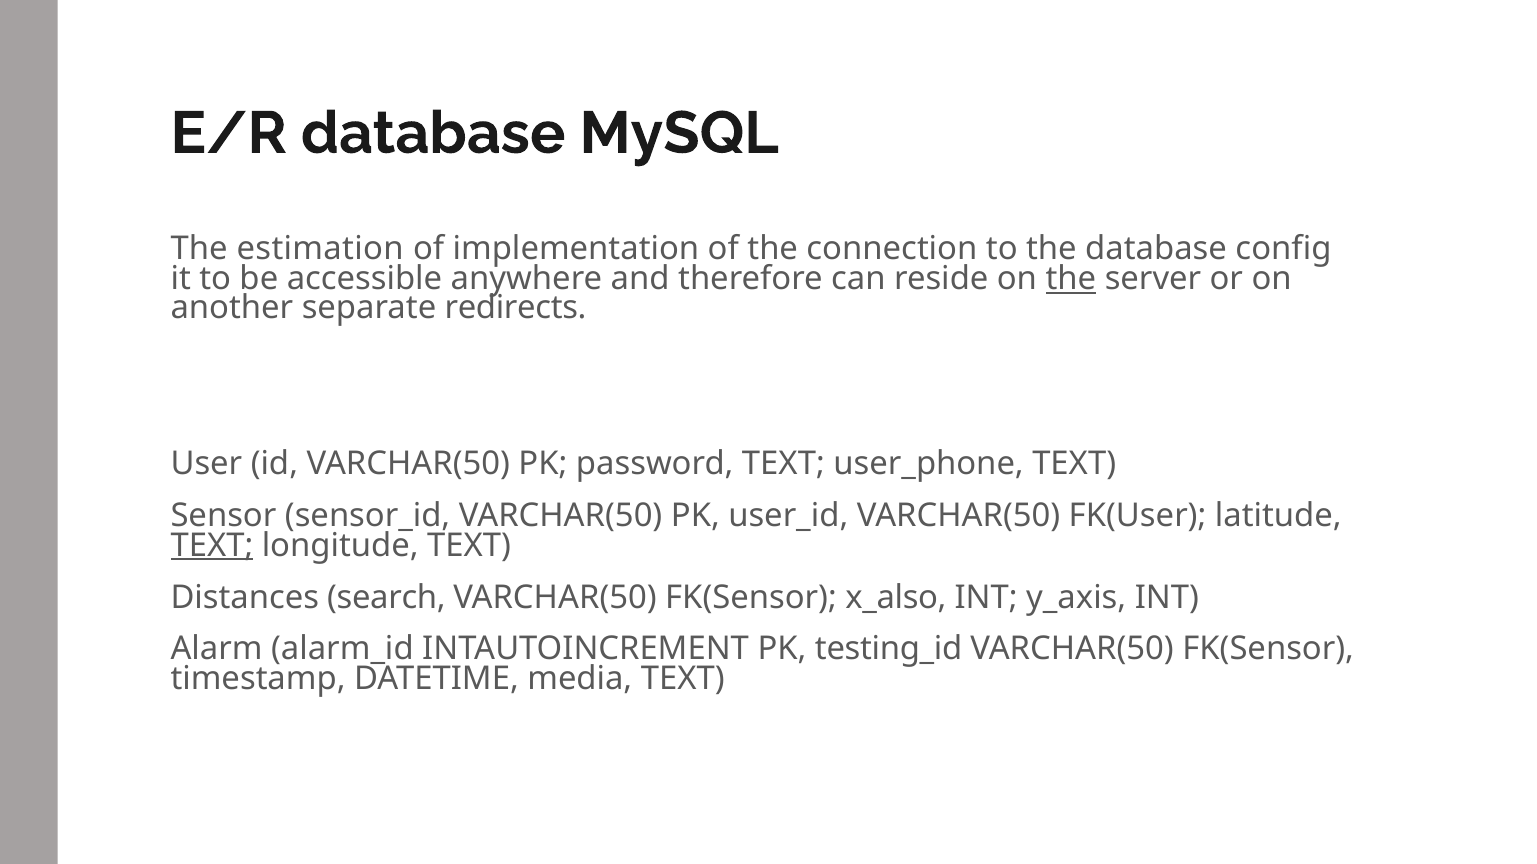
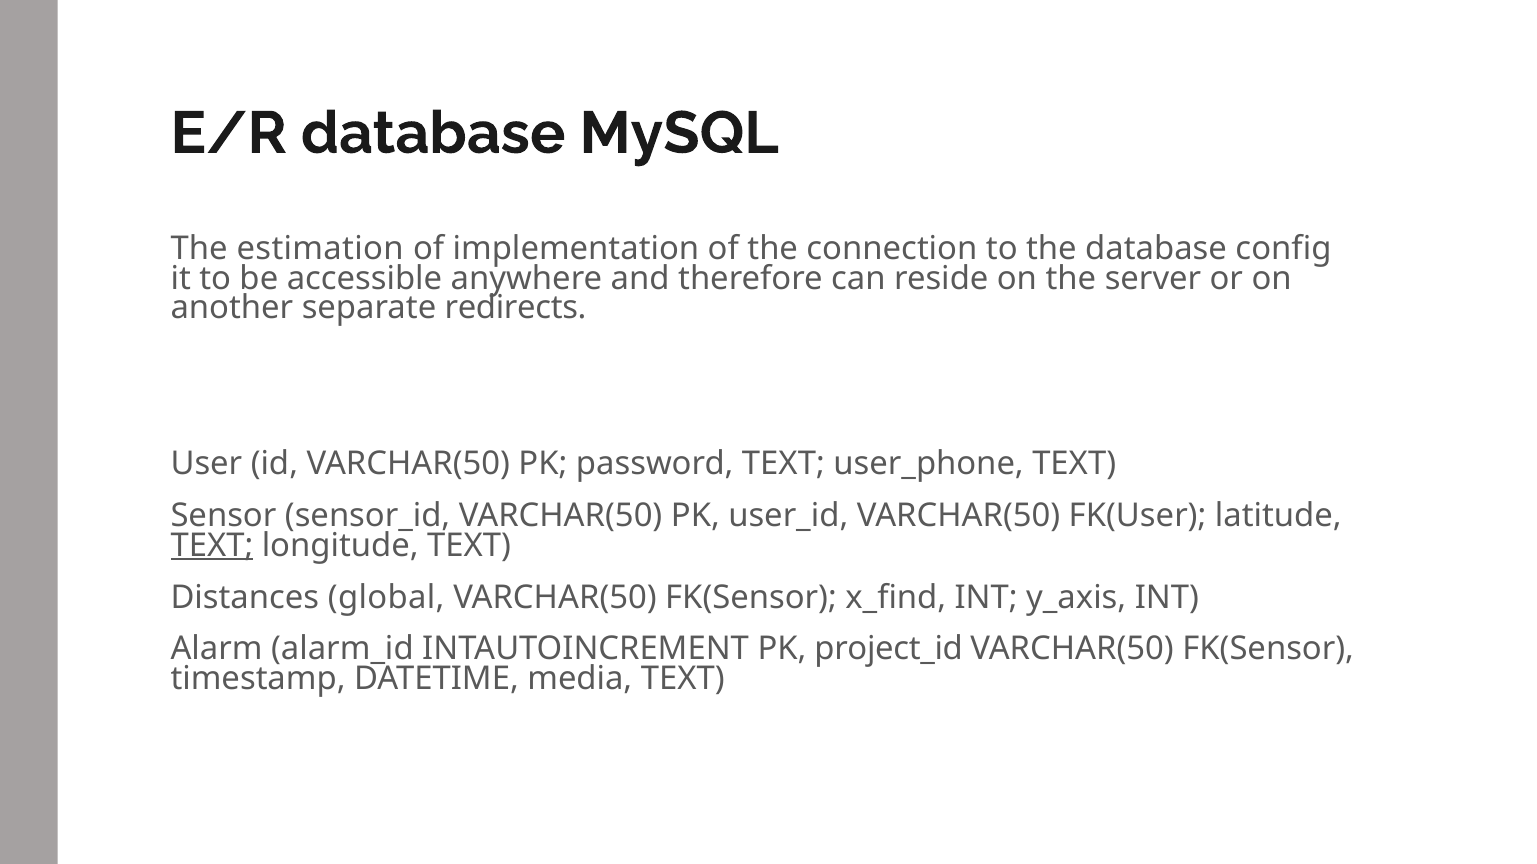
the at (1071, 279) underline: present -> none
search: search -> global
x_also: x_also -> x_find
testing_id: testing_id -> project_id
